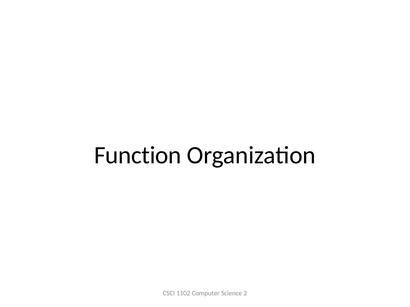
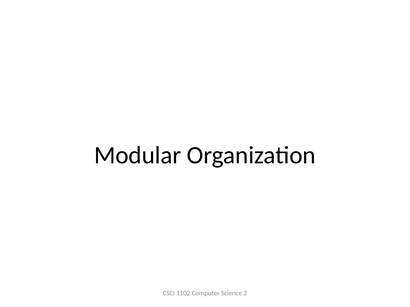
Function: Function -> Modular
